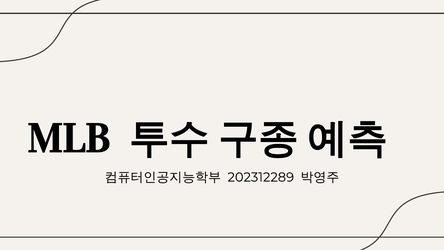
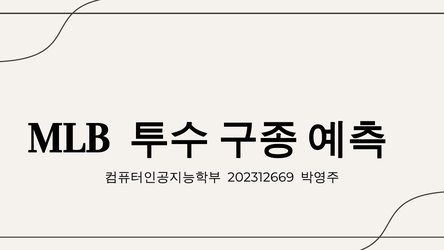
202312289: 202312289 -> 202312669
